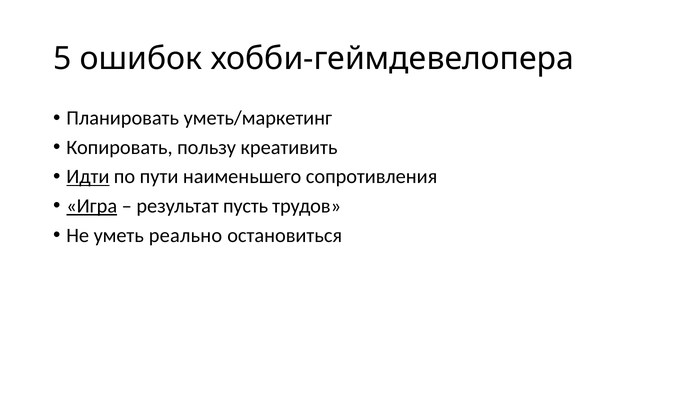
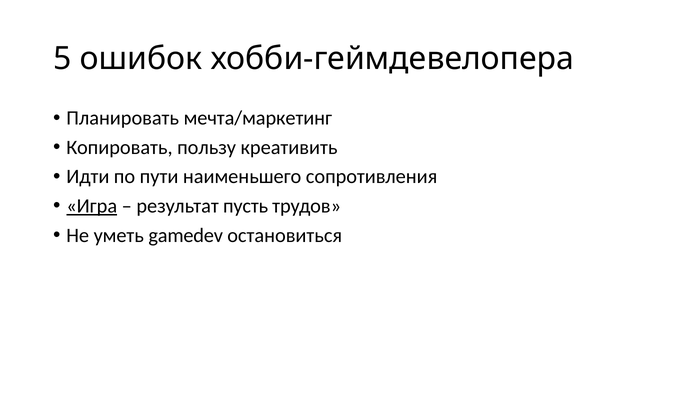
уметь/маркетинг: уметь/маркетинг -> мечта/маркетинг
Идти underline: present -> none
реально: реально -> gamedev
